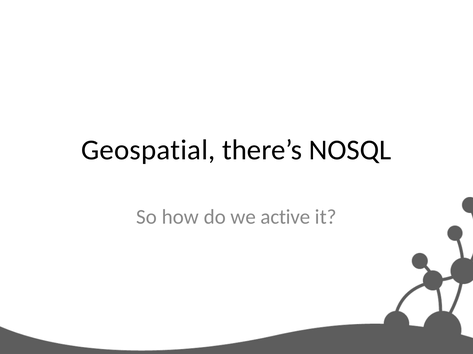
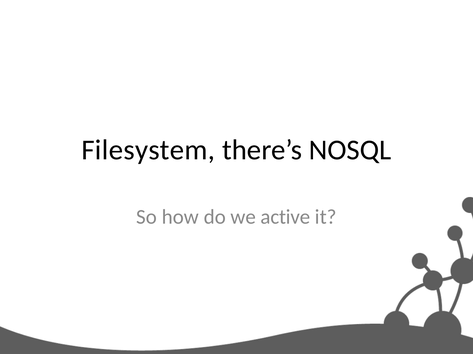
Geospatial: Geospatial -> Filesystem
